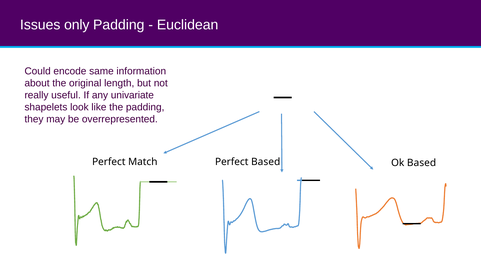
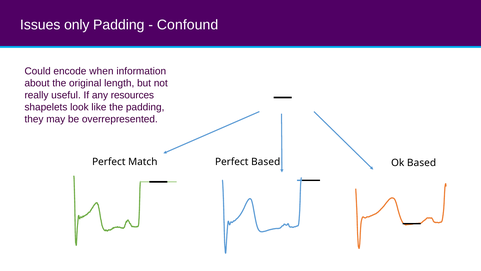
Euclidean: Euclidean -> Confound
same: same -> when
univariate: univariate -> resources
